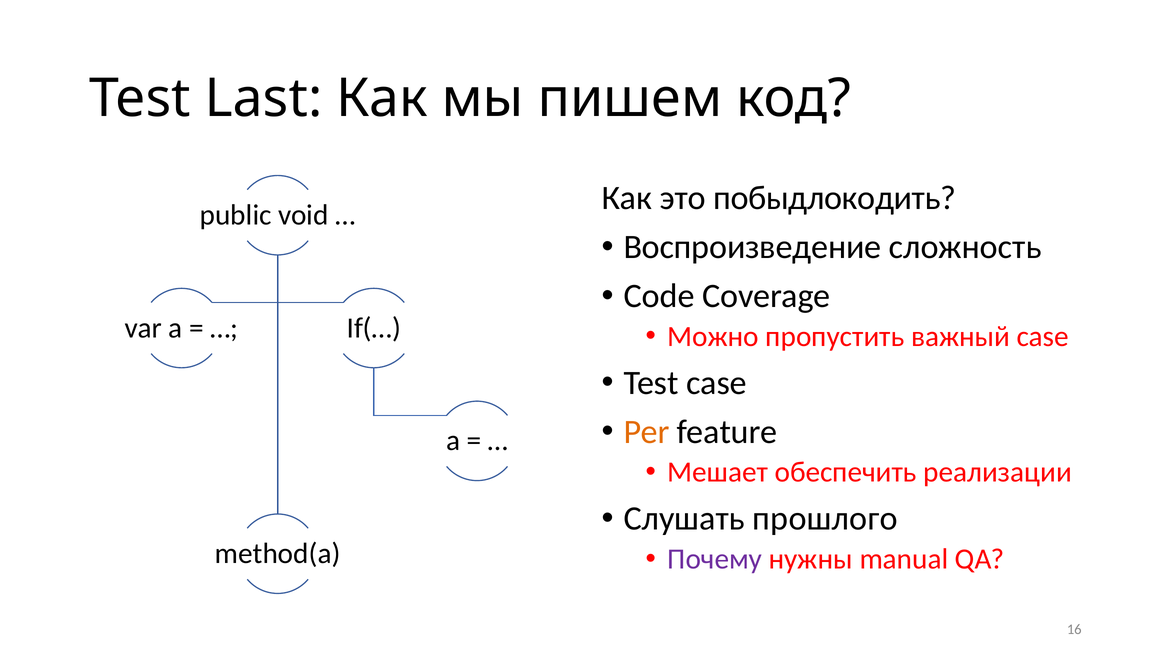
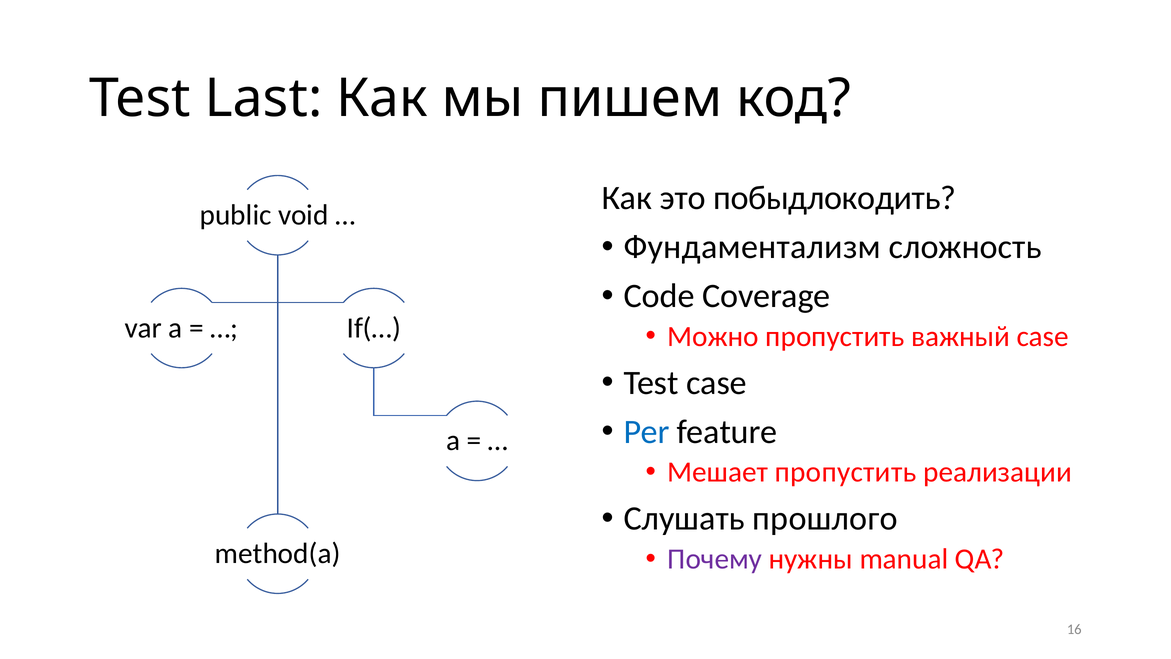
Воспроизведение: Воспроизведение -> Фундаментализм
Per colour: orange -> blue
Мешает обеспечить: обеспечить -> пропустить
